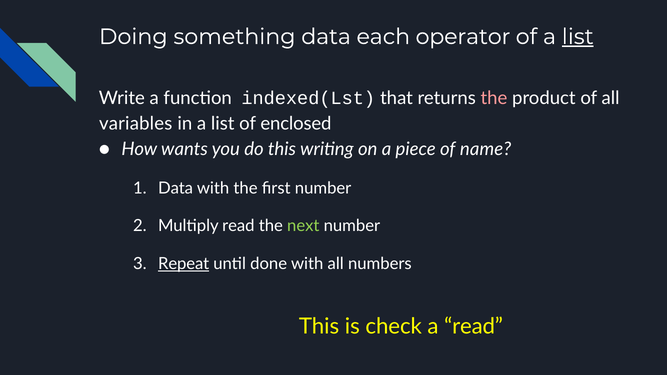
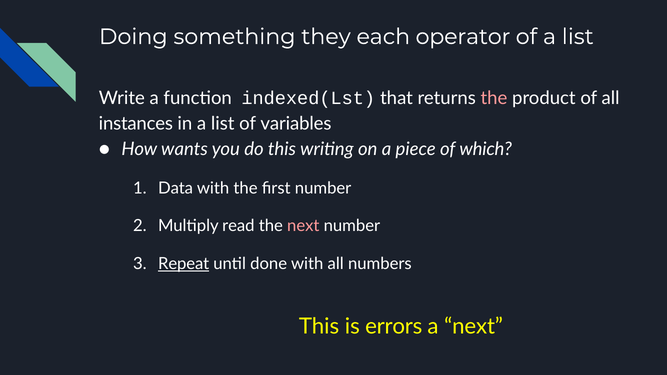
something data: data -> they
list at (578, 37) underline: present -> none
variables: variables -> instances
enclosed: enclosed -> variables
name: name -> which
next at (303, 226) colour: light green -> pink
check: check -> errors
a read: read -> next
